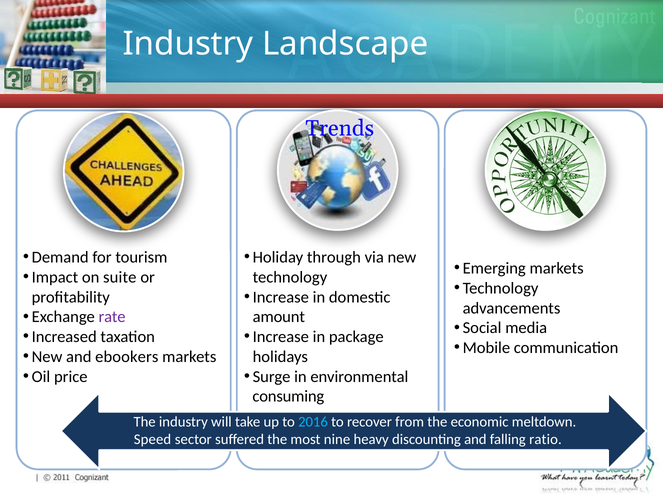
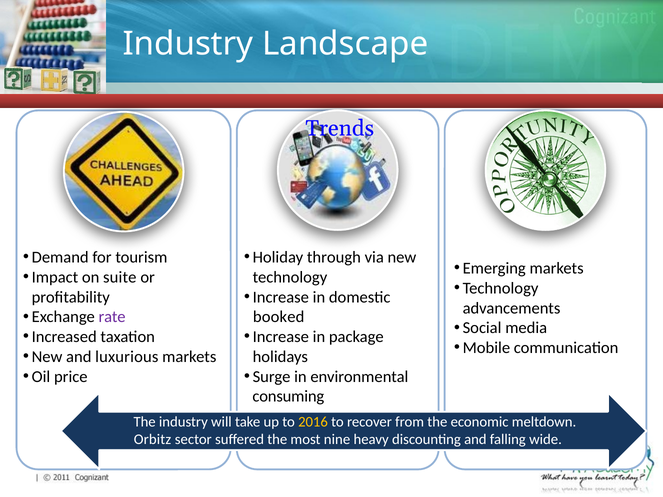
amount: amount -> booked
ebookers: ebookers -> luxurious
2016 colour: light blue -> yellow
Speed: Speed -> Orbitz
ratio: ratio -> wide
